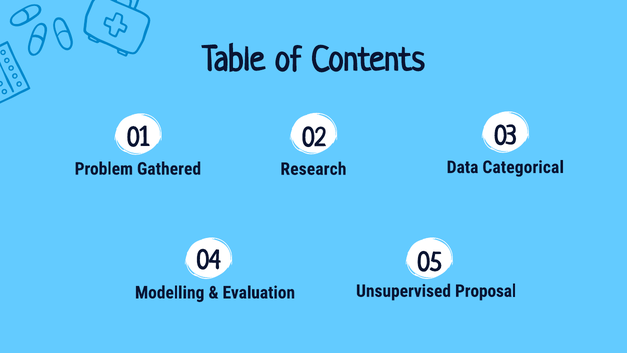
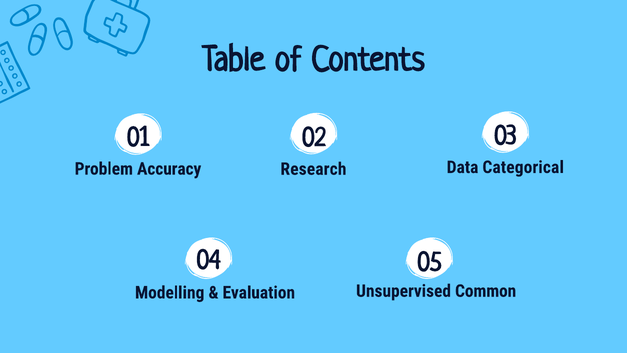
Gathered: Gathered -> Accuracy
Proposal: Proposal -> Common
